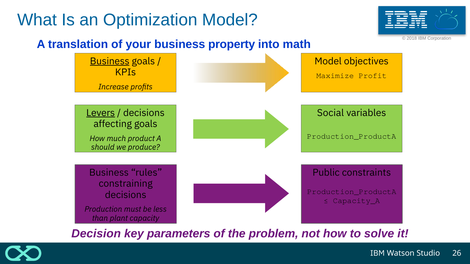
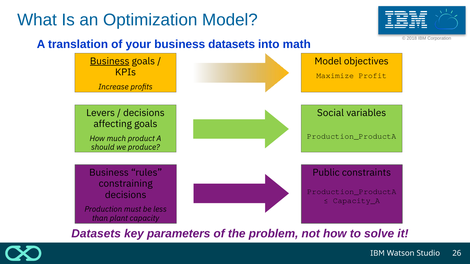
business property: property -> datasets
Levers underline: present -> none
Decision at (96, 234): Decision -> Datasets
